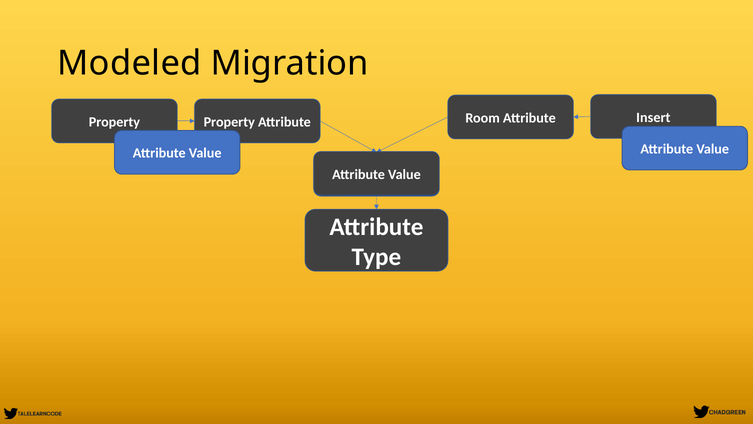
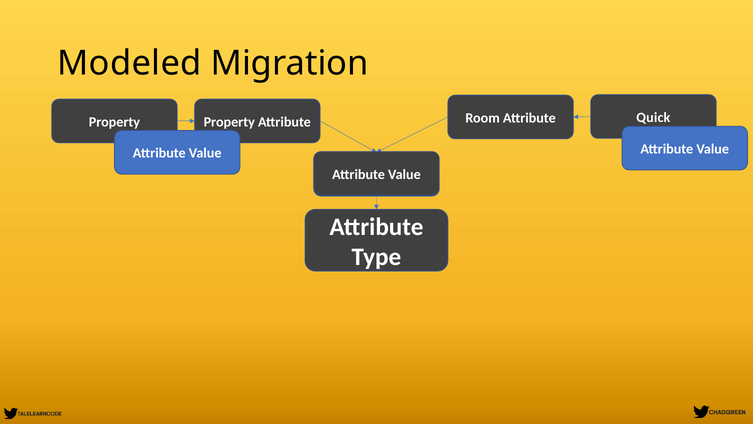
Insert: Insert -> Quick
